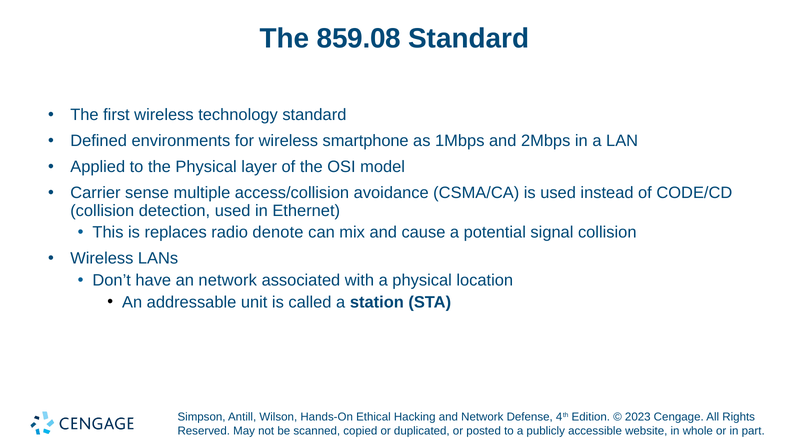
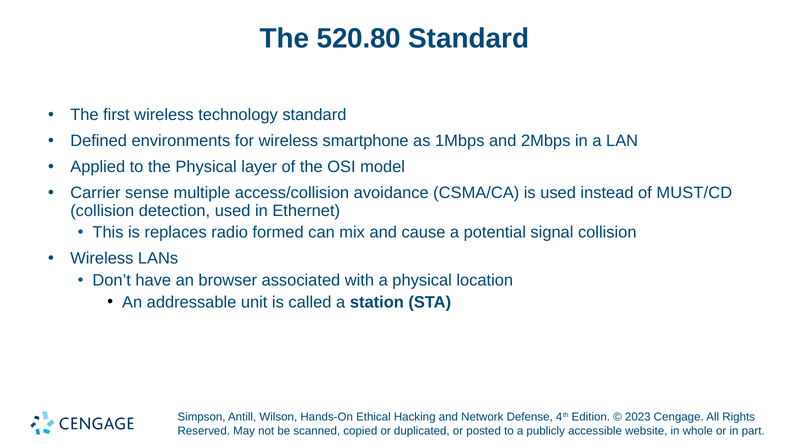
859.08: 859.08 -> 520.80
CODE/CD: CODE/CD -> MUST/CD
denote: denote -> formed
an network: network -> browser
